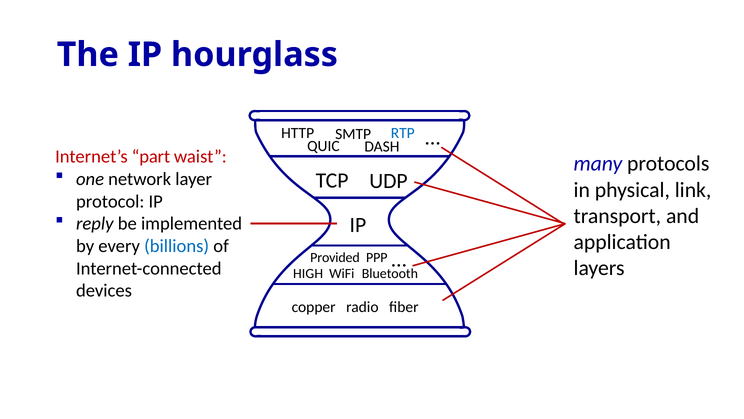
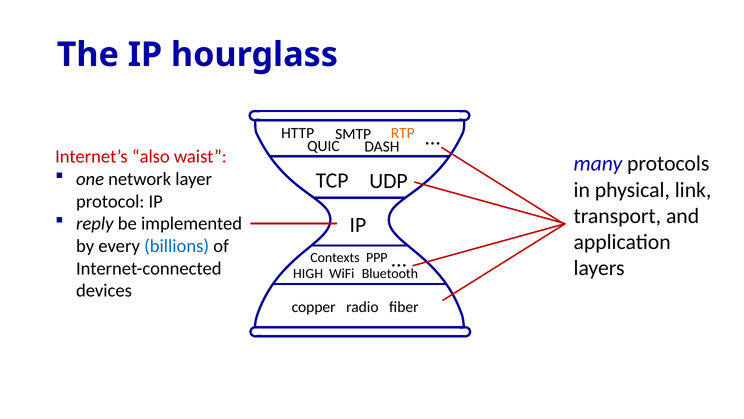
RTP colour: blue -> orange
part: part -> also
Provided: Provided -> Contexts
